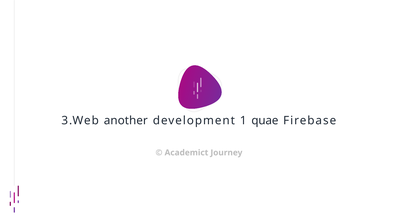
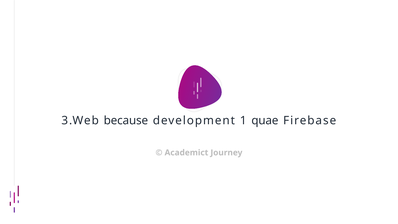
another: another -> because
